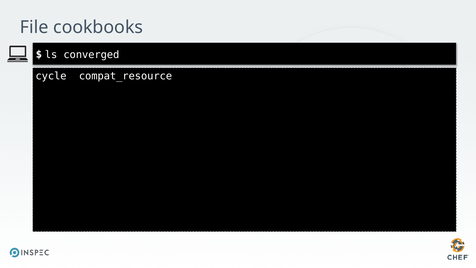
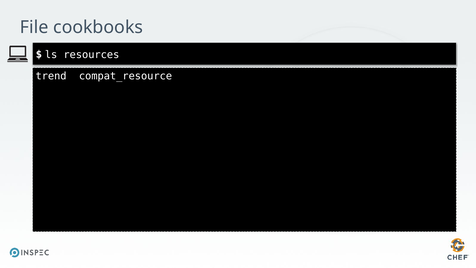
converged: converged -> resources
cycle: cycle -> trend
